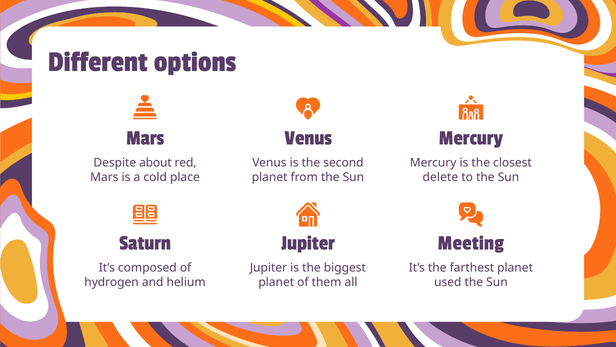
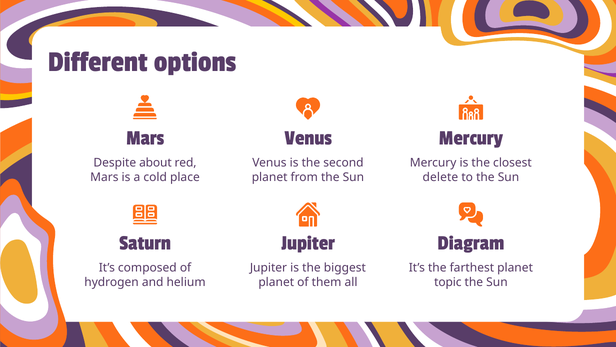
Meeting: Meeting -> Diagram
used: used -> topic
